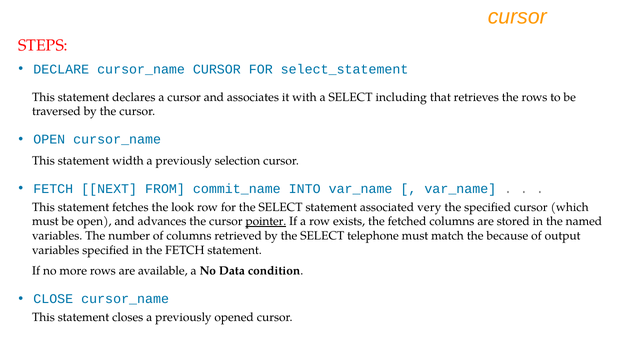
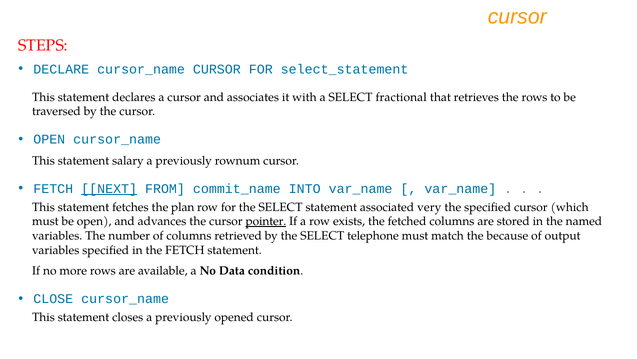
including: including -> fractional
width: width -> salary
selection: selection -> rownum
NEXT underline: none -> present
look: look -> plan
